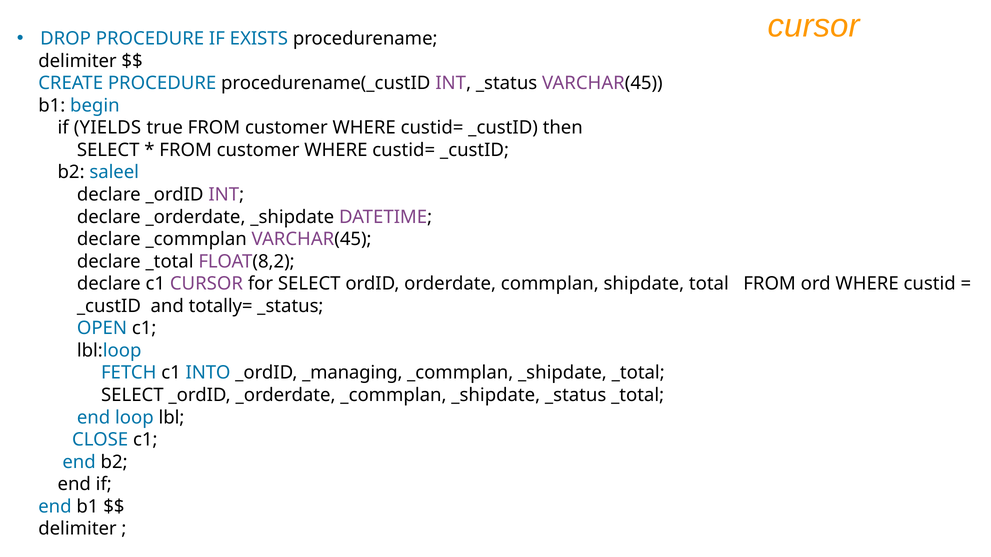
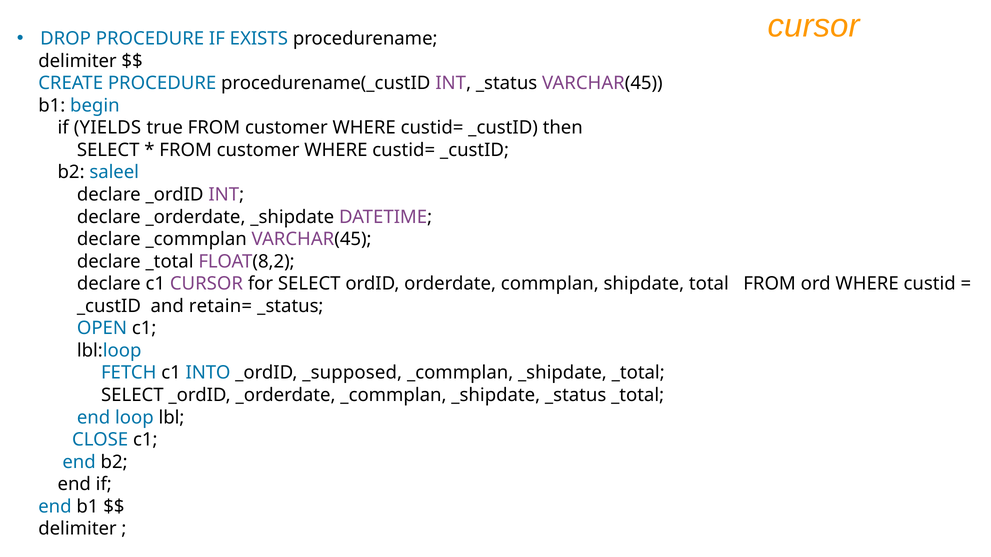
totally=: totally= -> retain=
_managing: _managing -> _supposed
